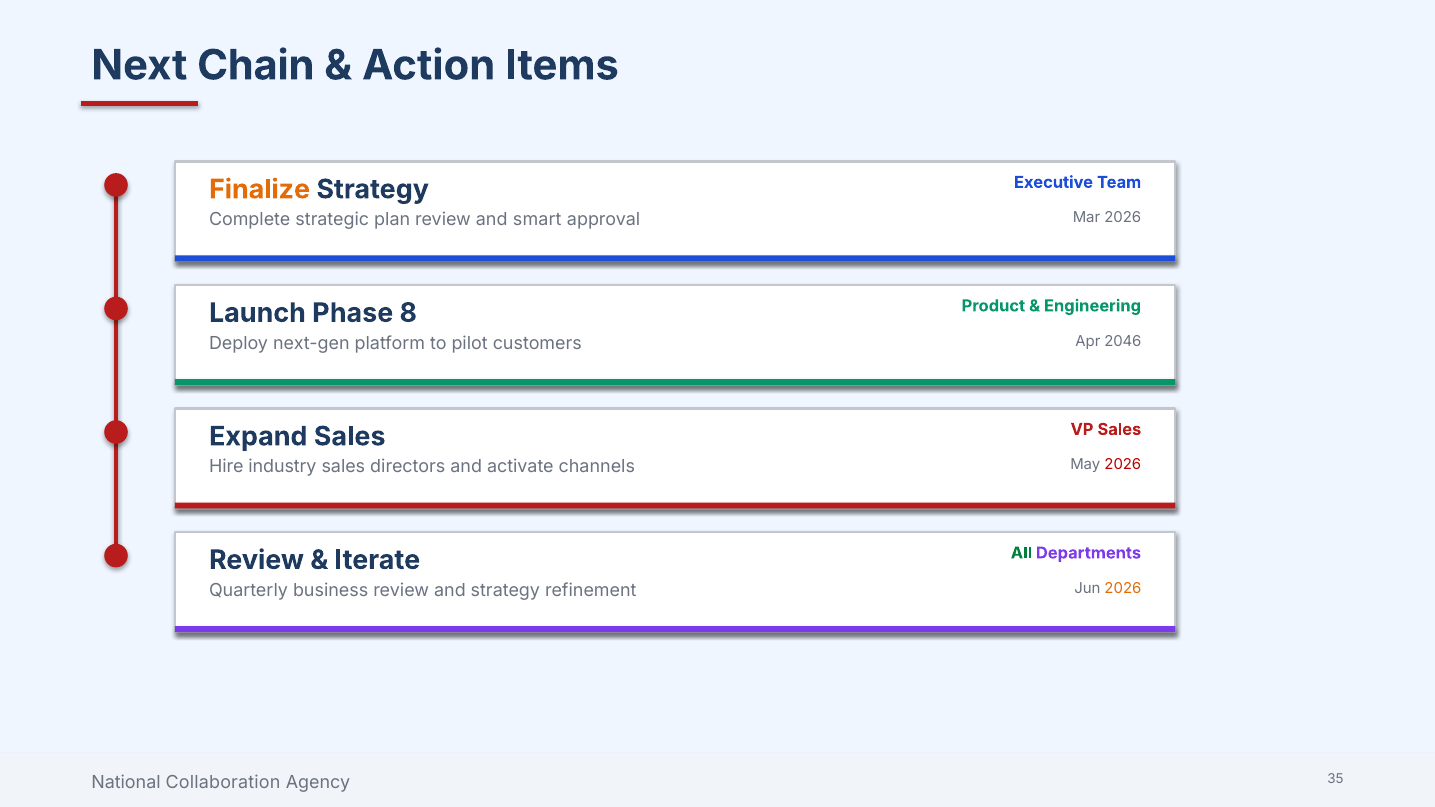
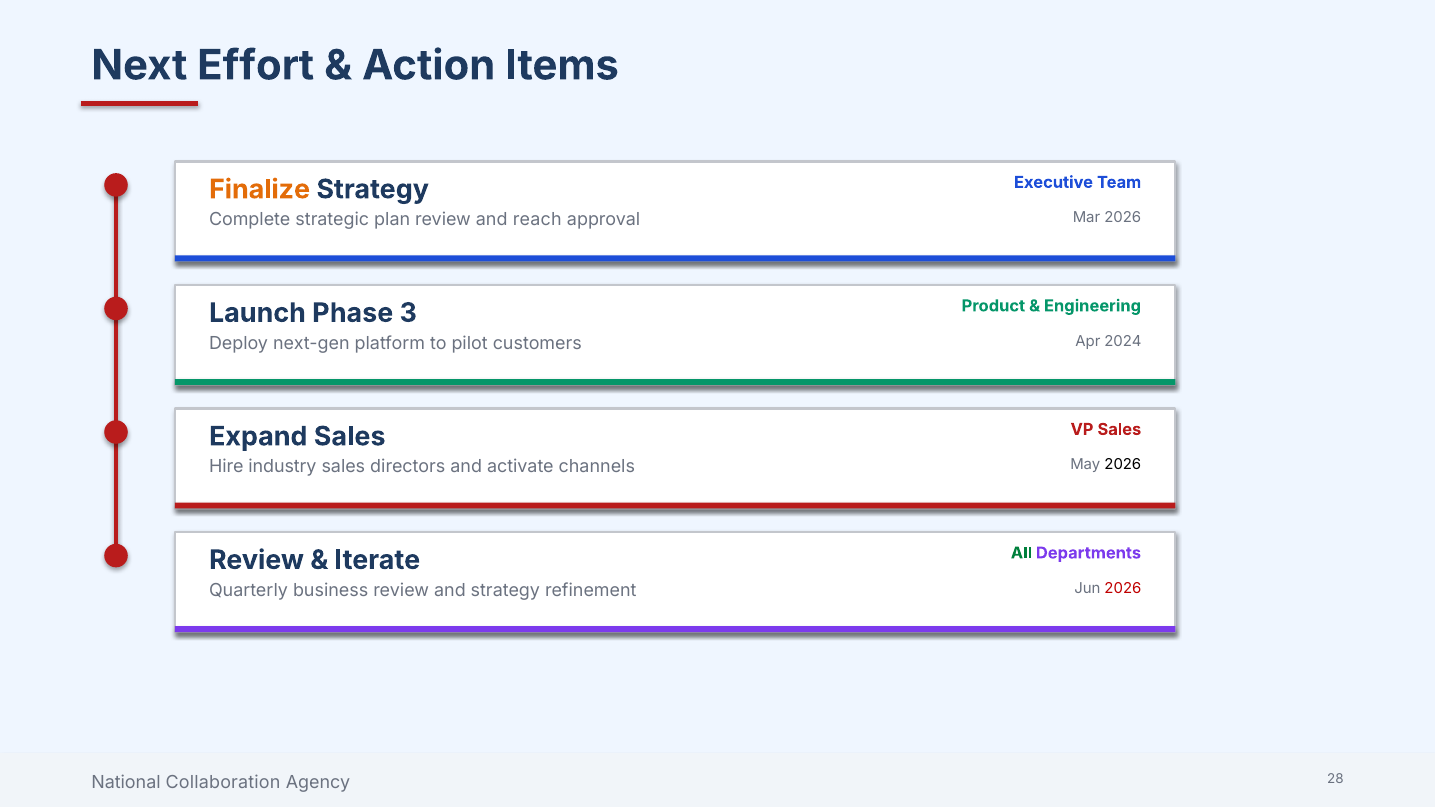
Chain: Chain -> Effort
smart: smart -> reach
8: 8 -> 3
2046: 2046 -> 2024
2026 at (1123, 465) colour: red -> black
2026 at (1123, 589) colour: orange -> red
35: 35 -> 28
